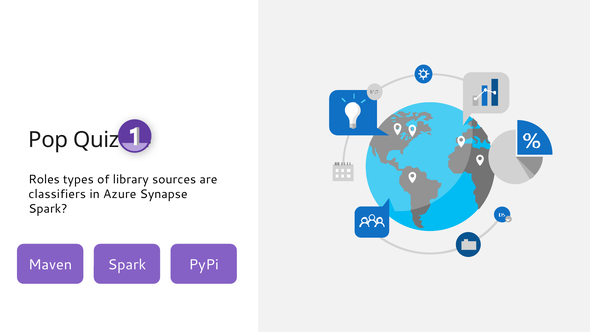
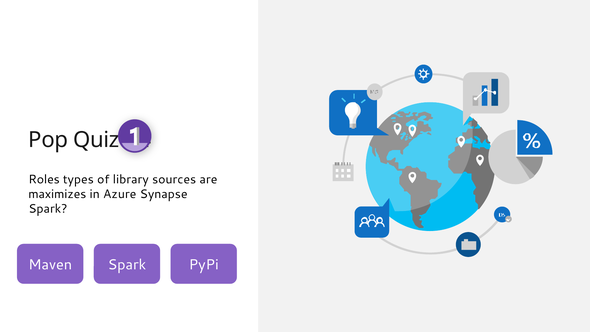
classifiers: classifiers -> maximizes
